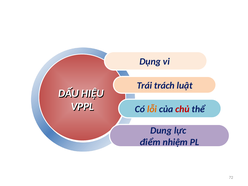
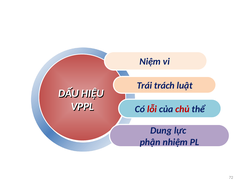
Dụng: Dụng -> Niệm
lỗi colour: orange -> red
điểm: điểm -> phận
